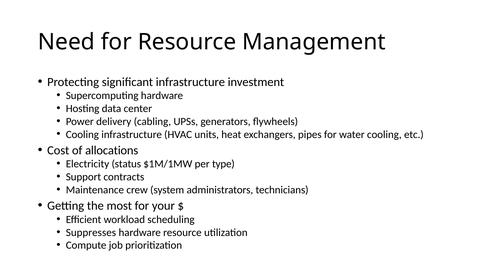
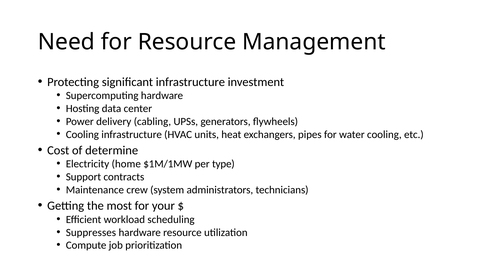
allocations: allocations -> determine
status: status -> home
